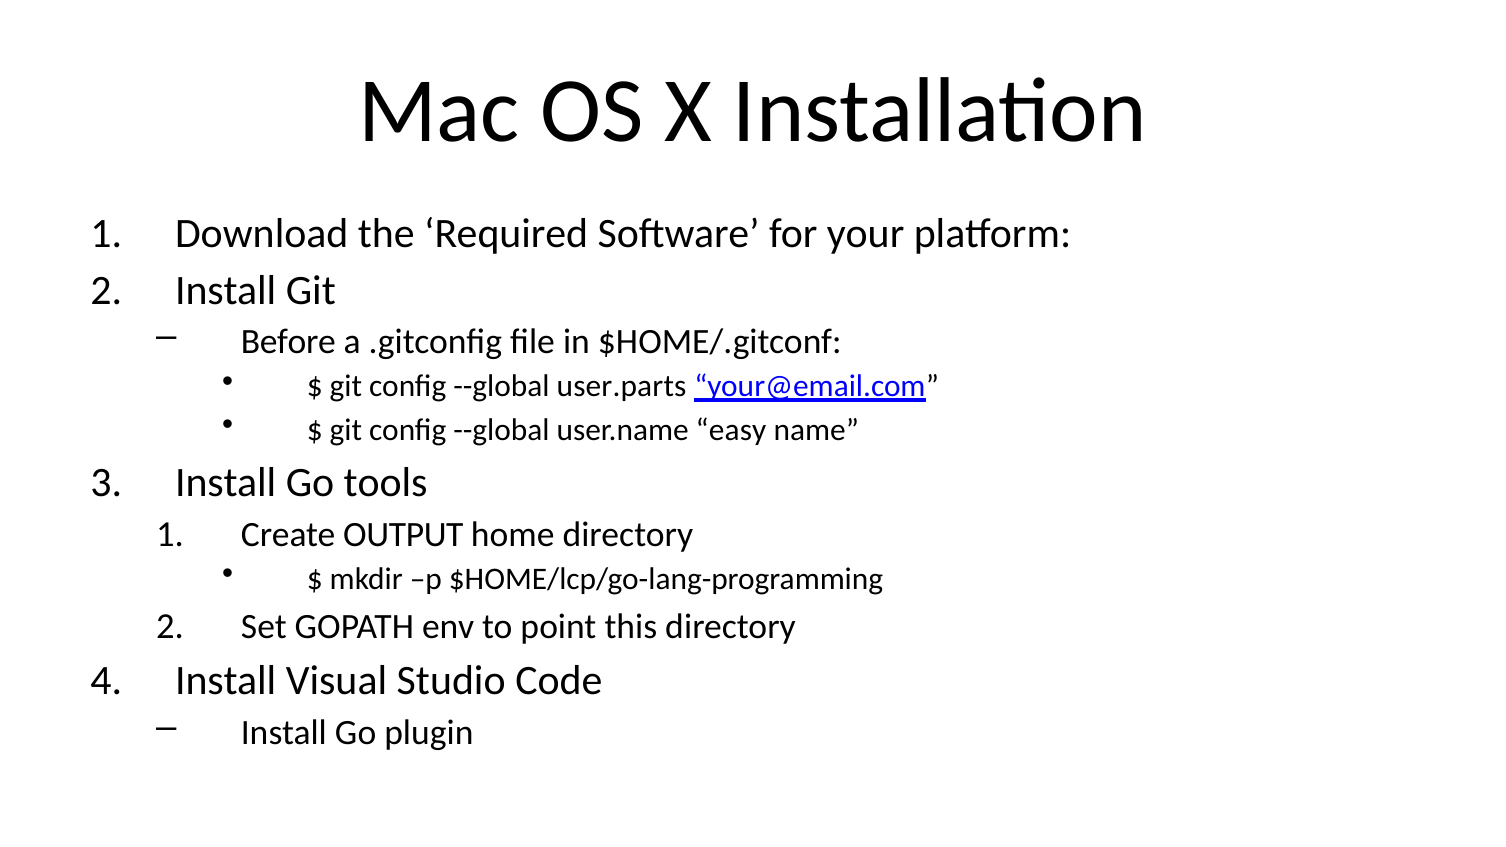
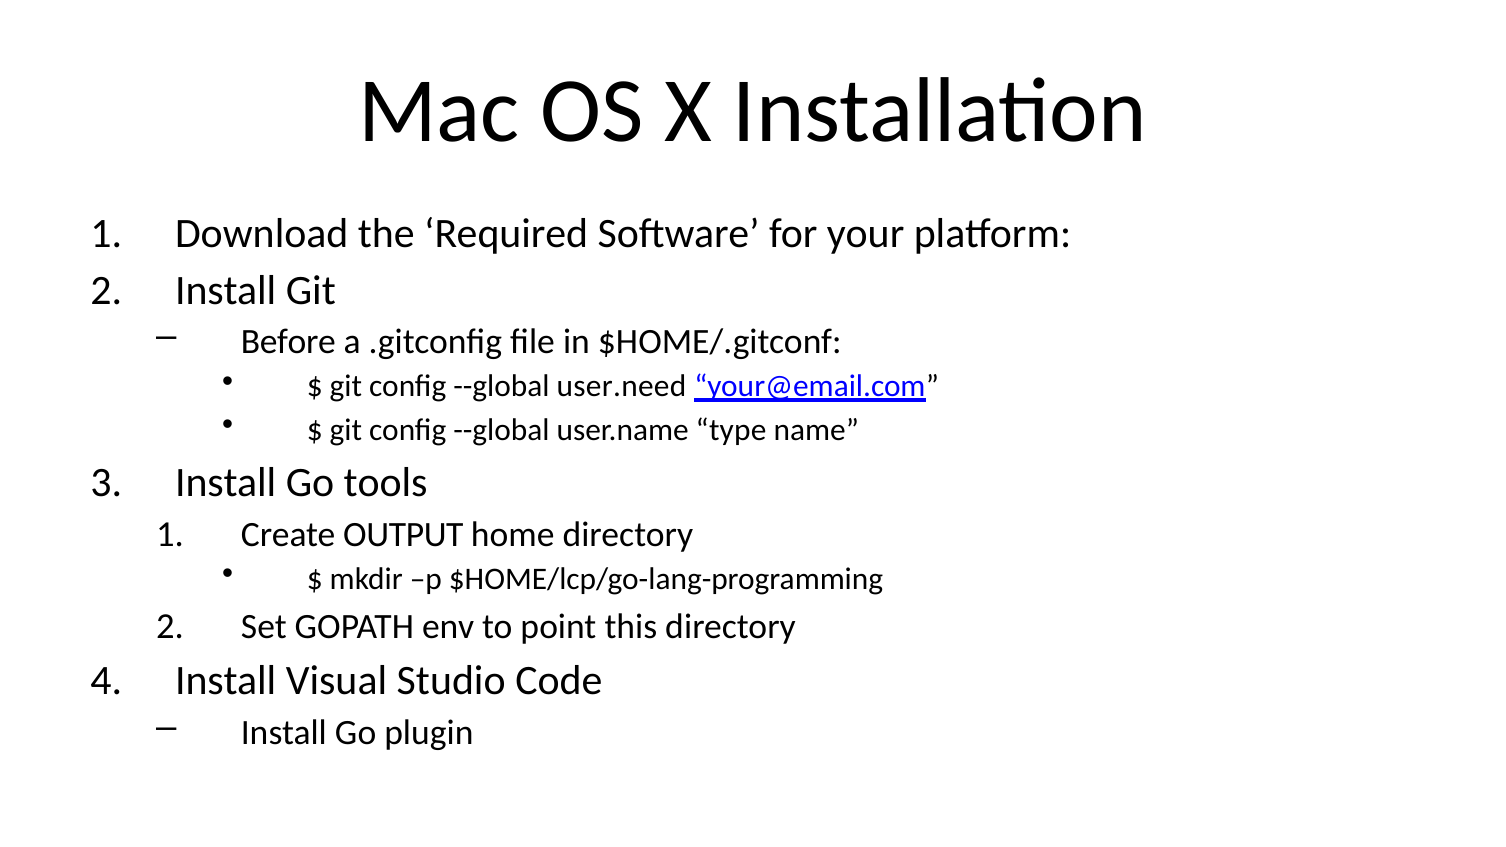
user.parts: user.parts -> user.need
easy: easy -> type
